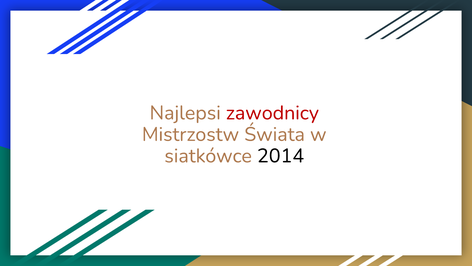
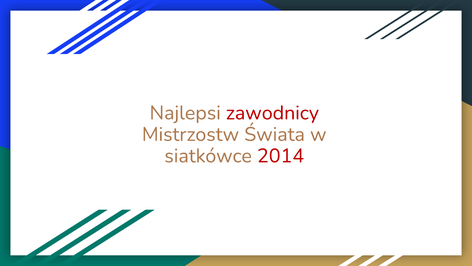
2014 colour: black -> red
